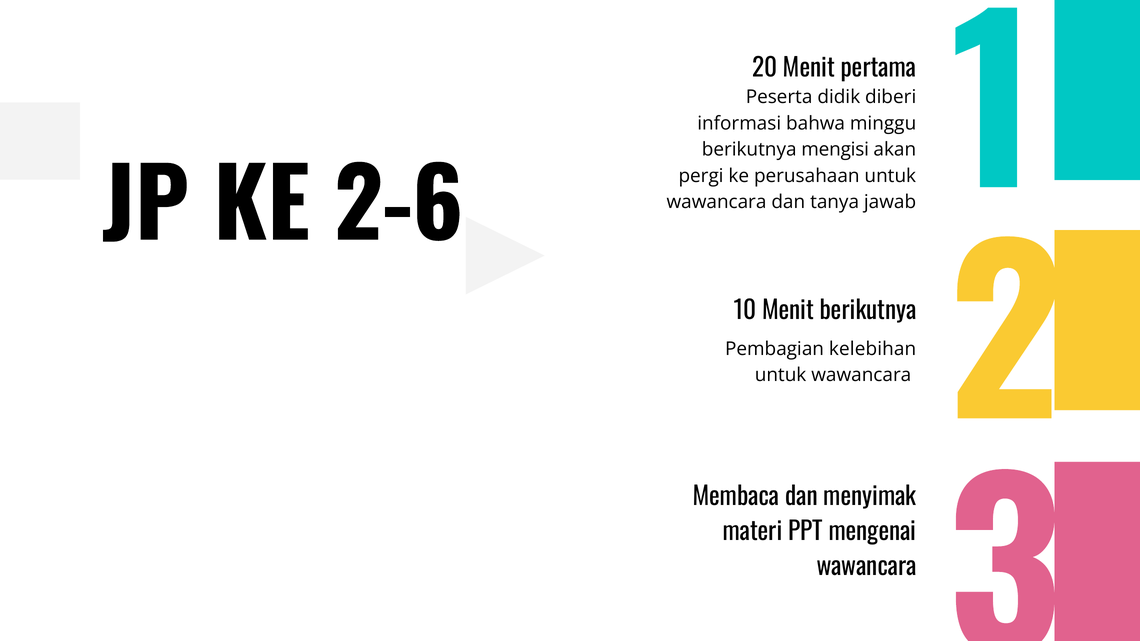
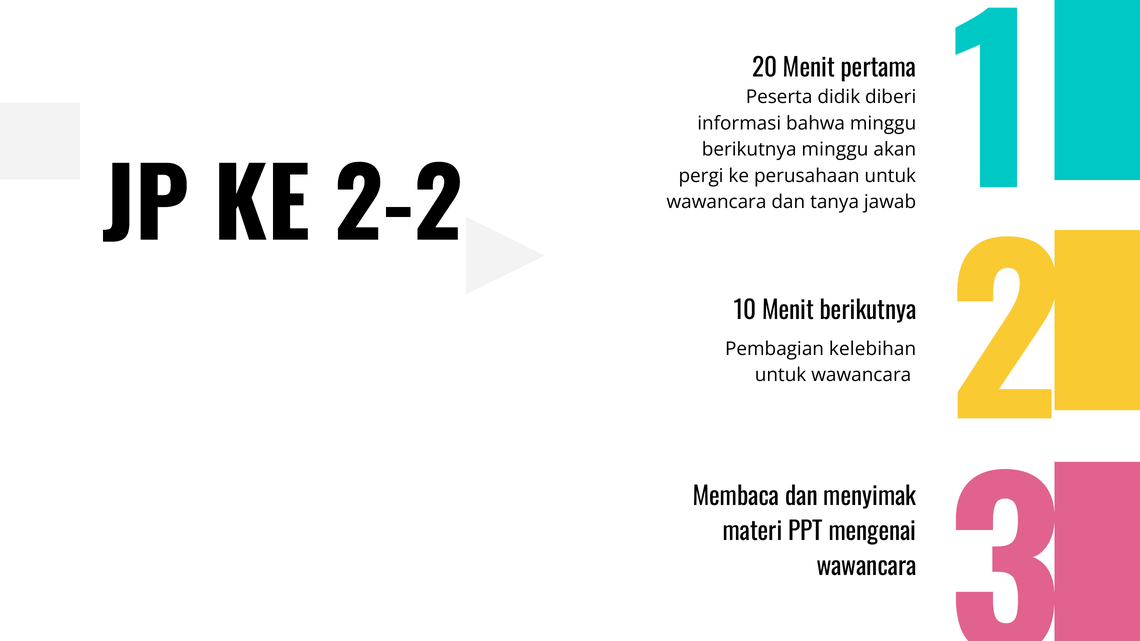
berikutnya mengisi: mengisi -> minggu
2-6: 2-6 -> 2-2
